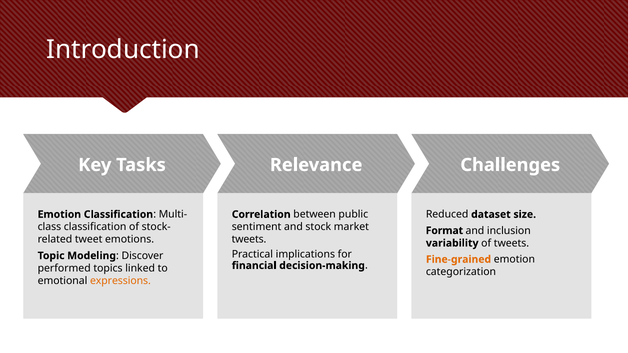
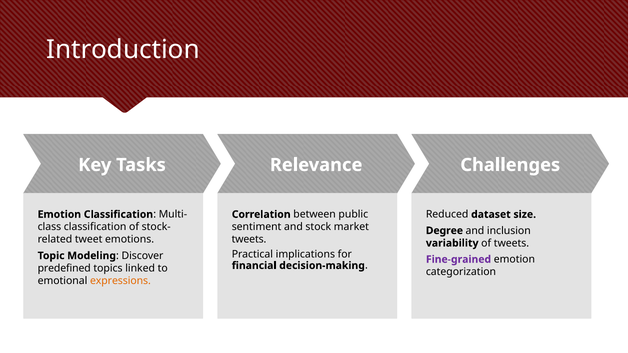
Format: Format -> Degree
Fine-grained colour: orange -> purple
performed: performed -> predefined
